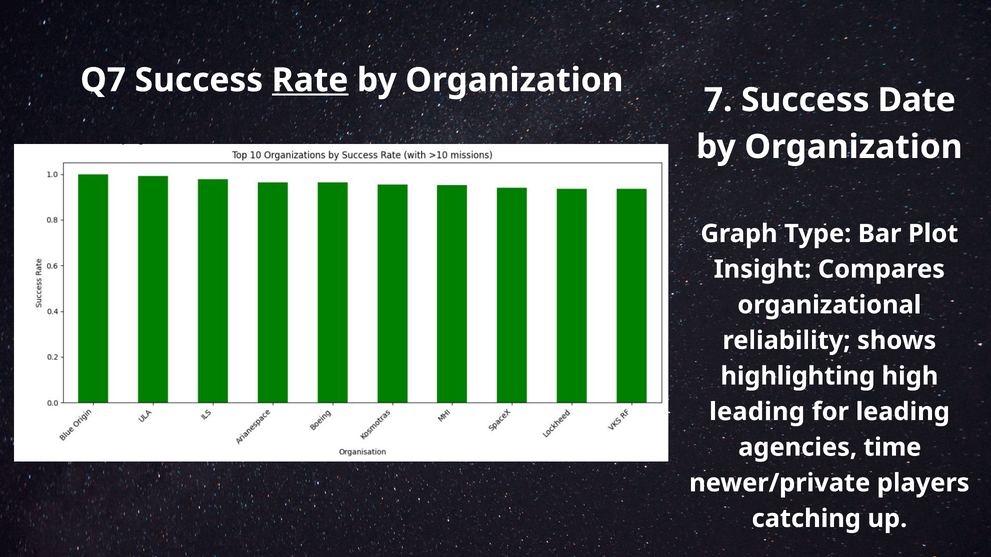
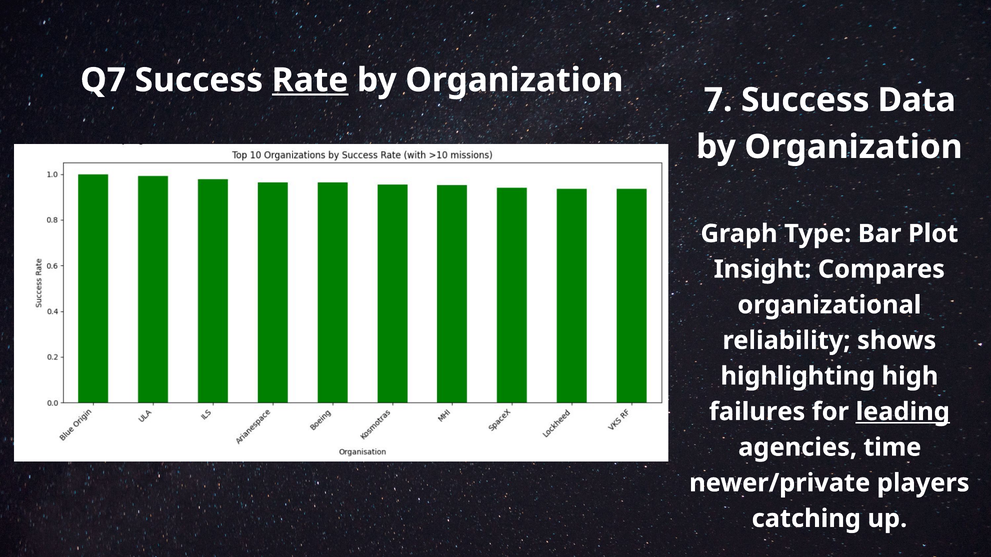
Date: Date -> Data
leading at (757, 412): leading -> failures
leading at (903, 412) underline: none -> present
